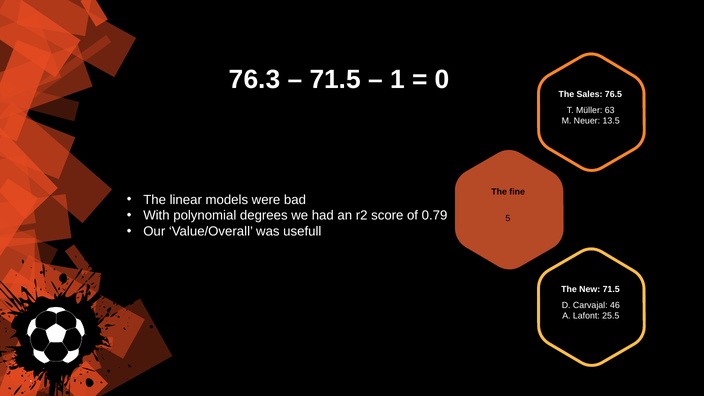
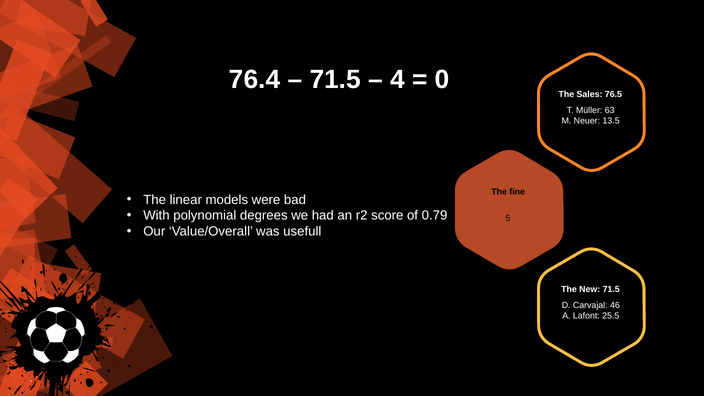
76.3: 76.3 -> 76.4
1: 1 -> 4
